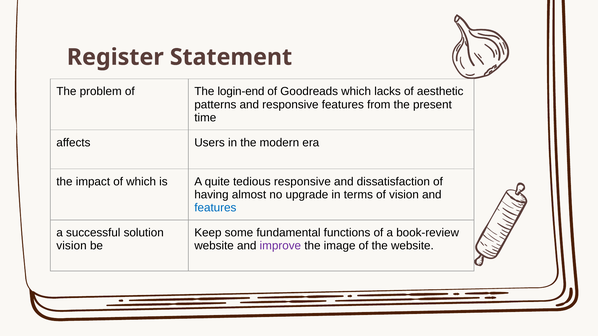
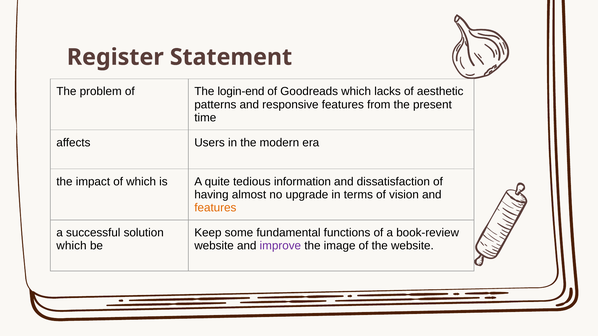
tedious responsive: responsive -> information
features at (215, 208) colour: blue -> orange
vision at (72, 246): vision -> which
